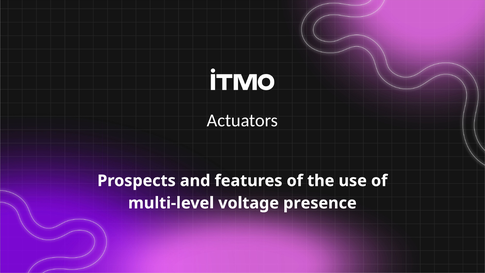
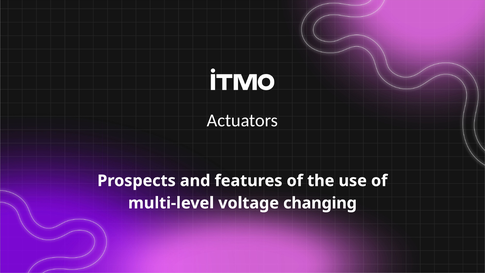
presence: presence -> changing
